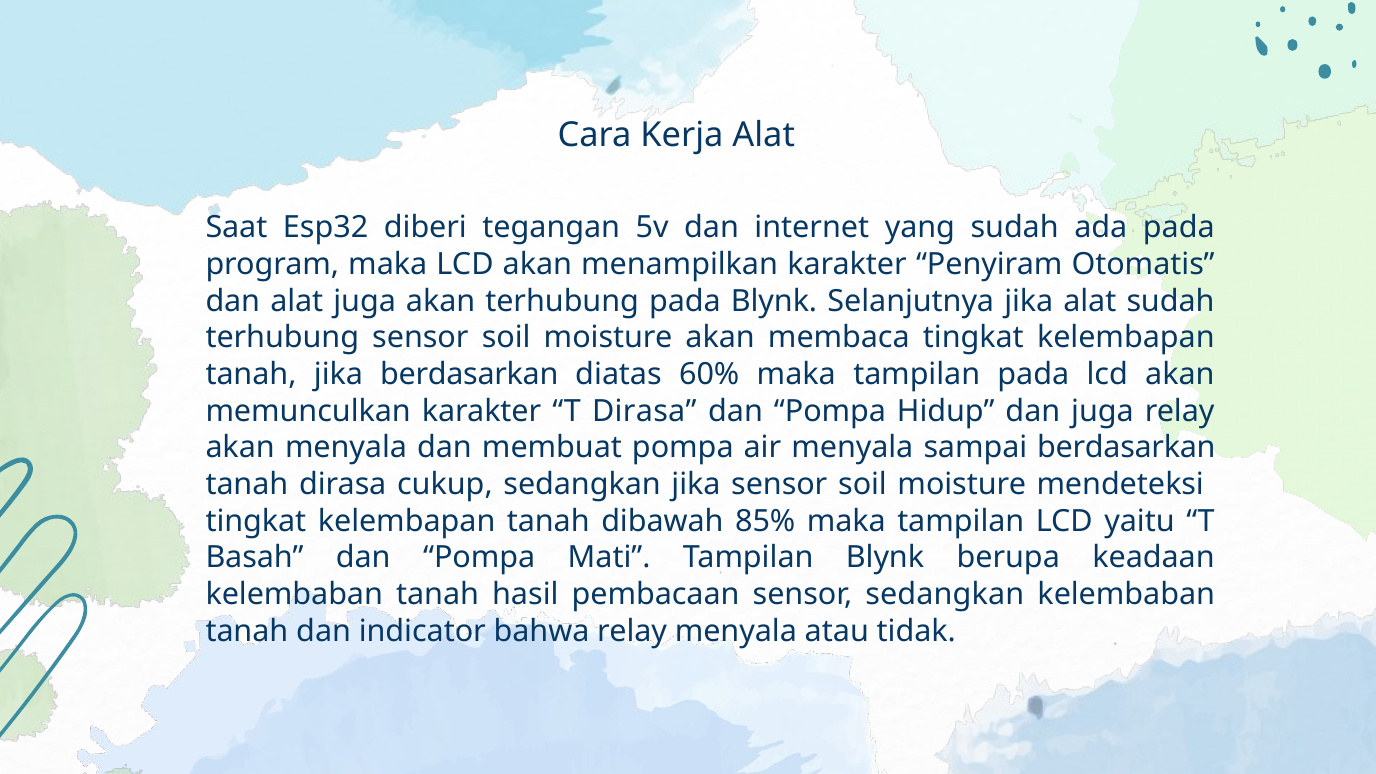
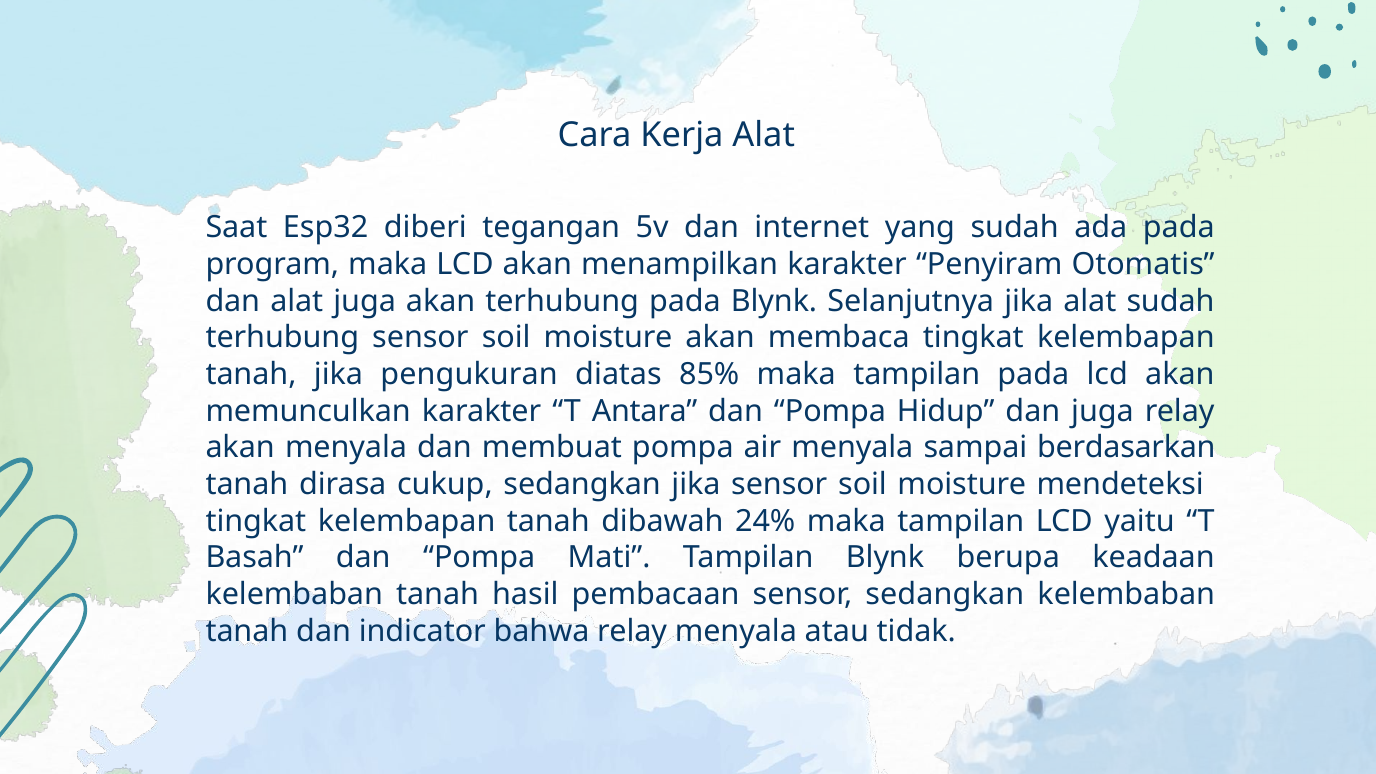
jika berdasarkan: berdasarkan -> pengukuran
60%: 60% -> 85%
T Dirasa: Dirasa -> Antara
85%: 85% -> 24%
